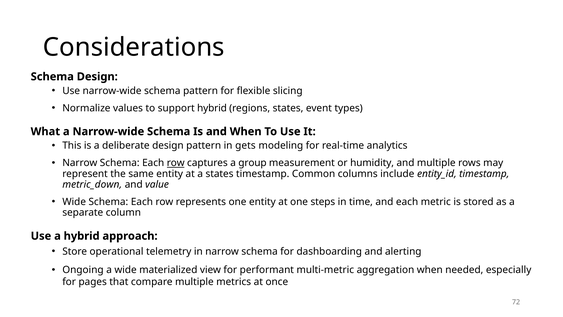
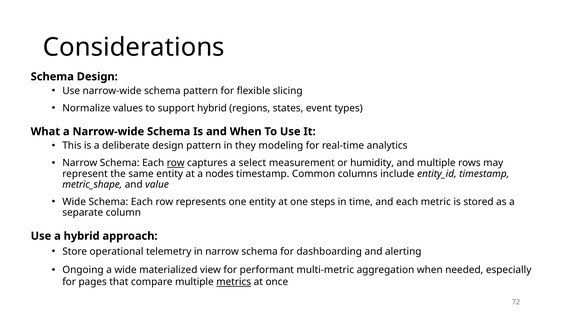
gets: gets -> they
group: group -> select
a states: states -> nodes
metric_down: metric_down -> metric_shape
metrics underline: none -> present
